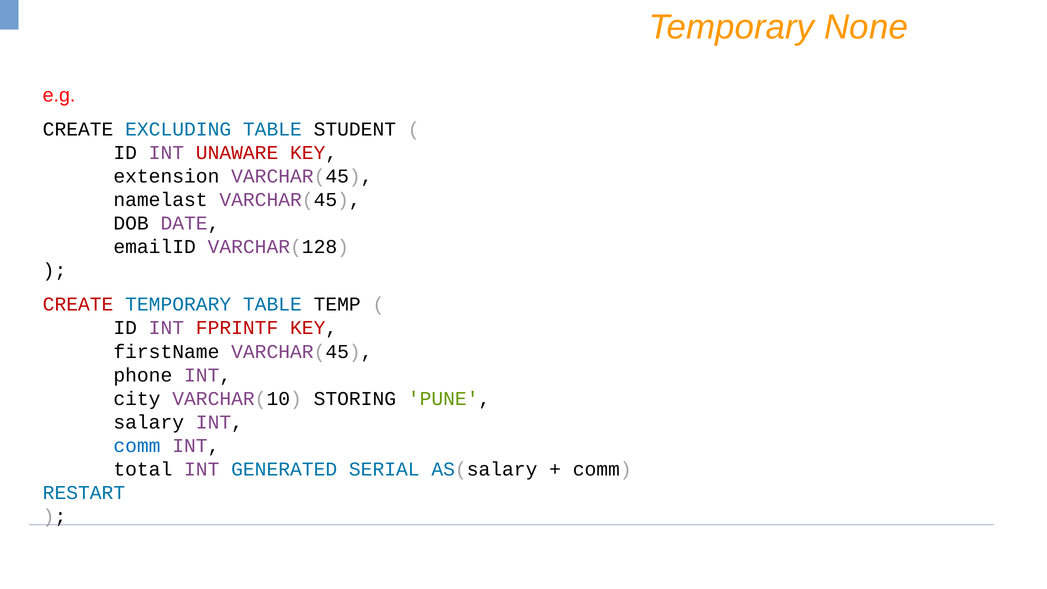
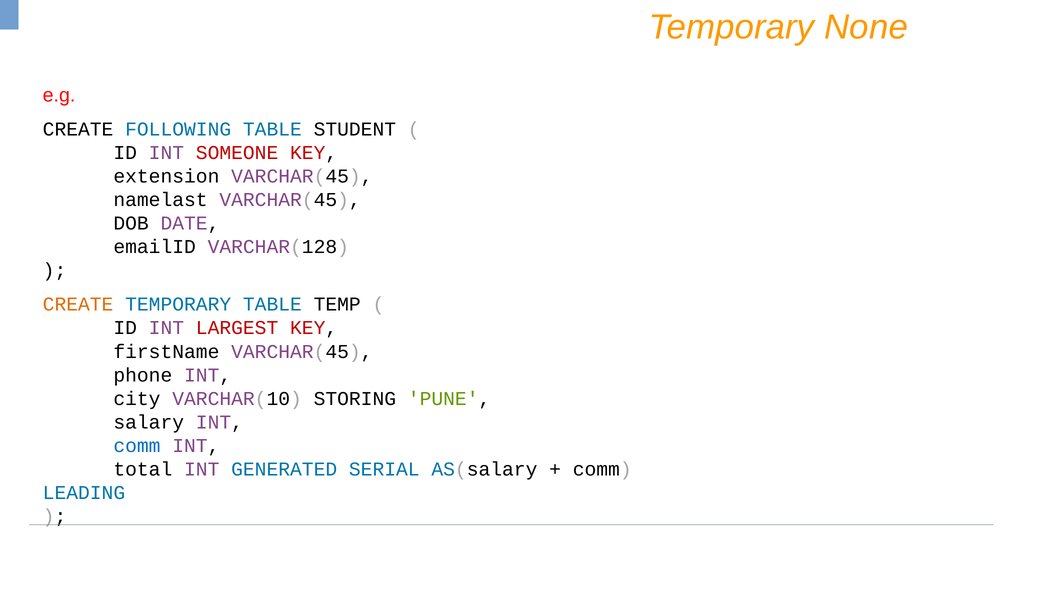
EXCLUDING: EXCLUDING -> FOLLOWING
UNAWARE: UNAWARE -> SOMEONE
CREATE at (78, 304) colour: red -> orange
FPRINTF: FPRINTF -> LARGEST
RESTART: RESTART -> LEADING
